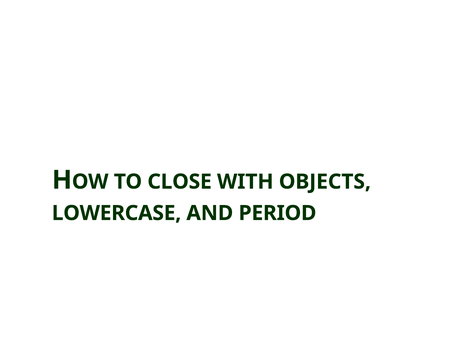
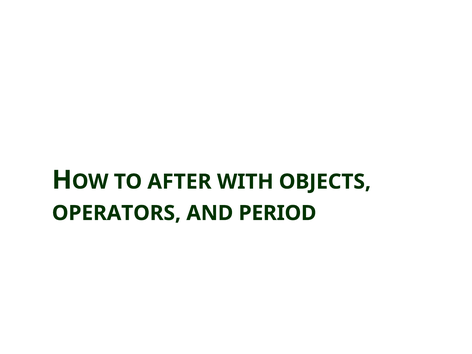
CLOSE: CLOSE -> AFTER
LOWERCASE: LOWERCASE -> OPERATORS
